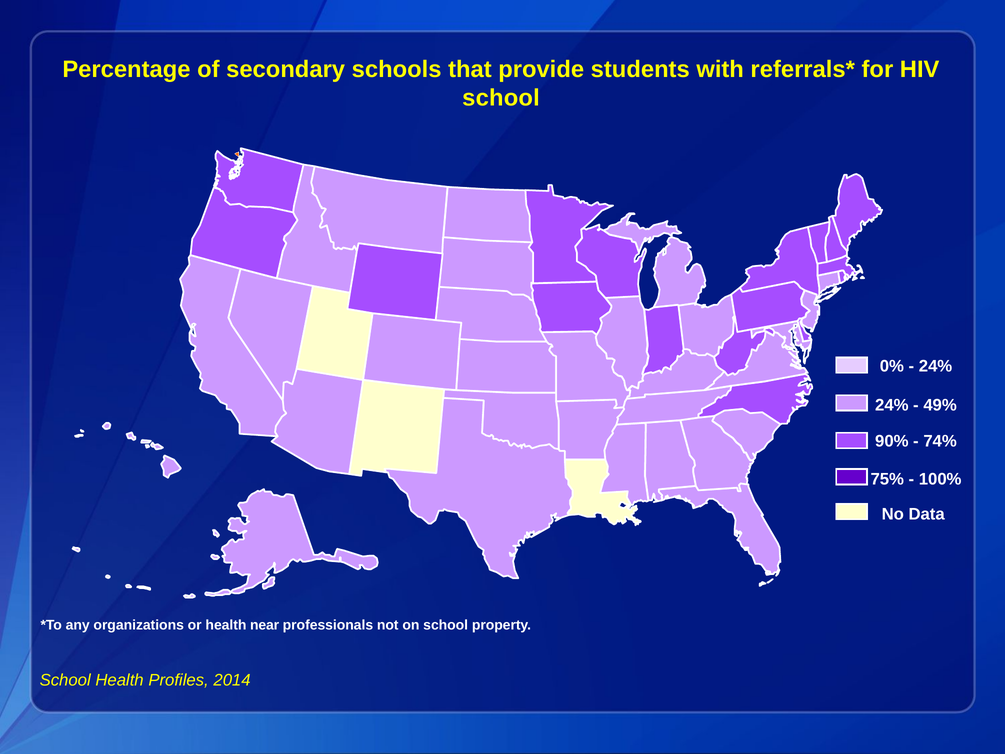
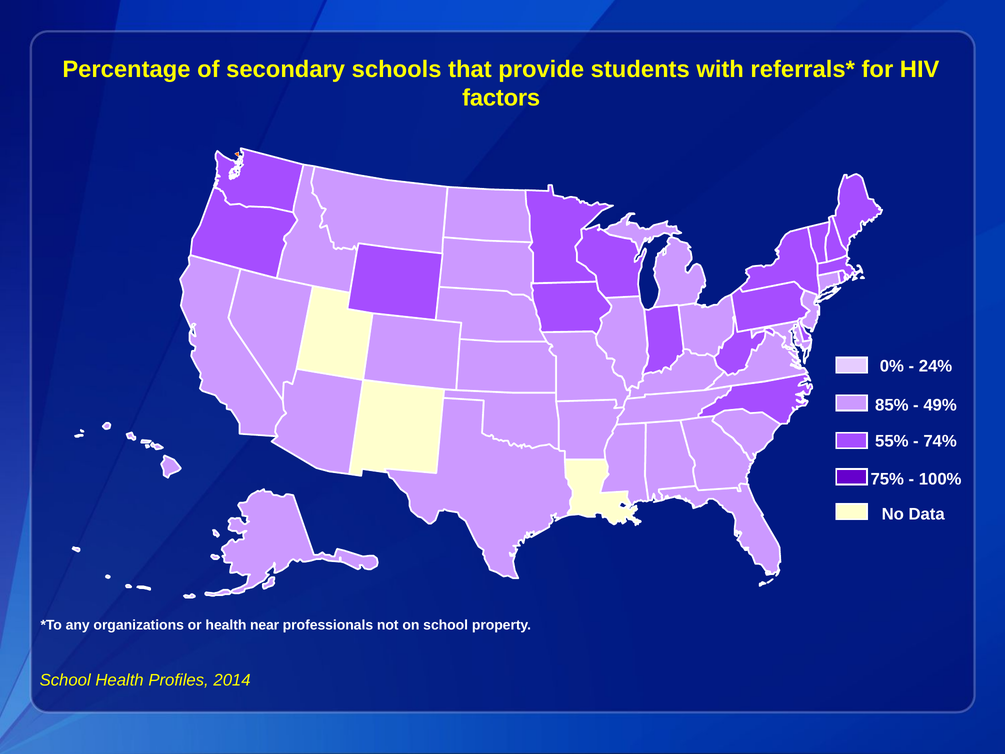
school at (501, 98): school -> factors
24% at (892, 405): 24% -> 85%
90%: 90% -> 55%
